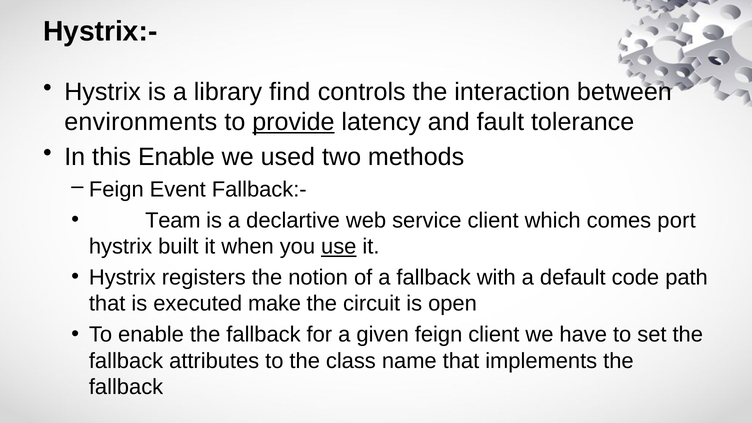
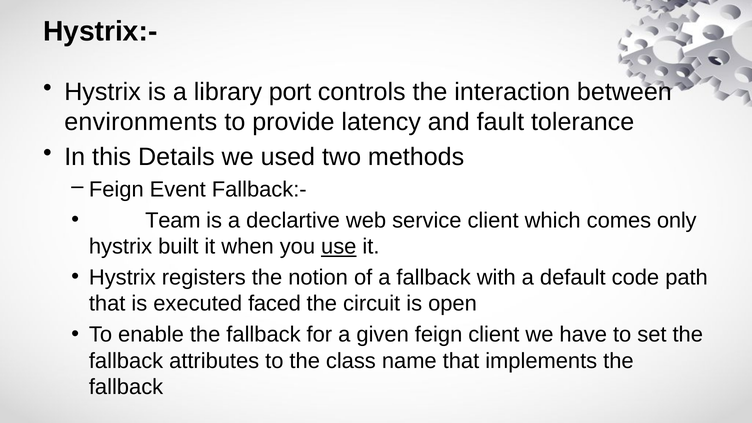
find: find -> port
provide underline: present -> none
this Enable: Enable -> Details
port: port -> only
make: make -> faced
